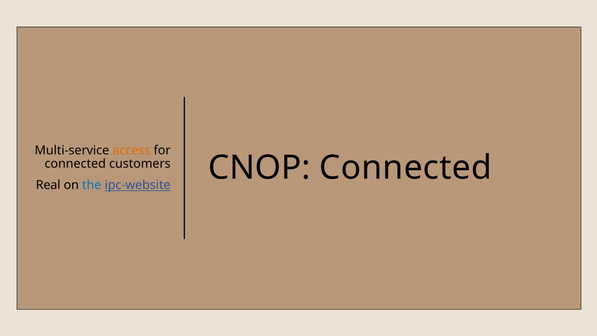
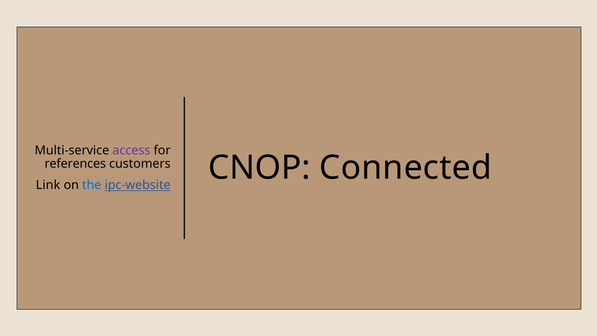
access colour: orange -> purple
connected at (75, 164): connected -> references
Real: Real -> Link
